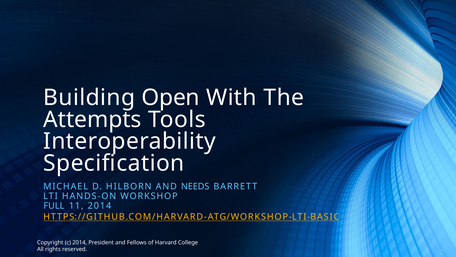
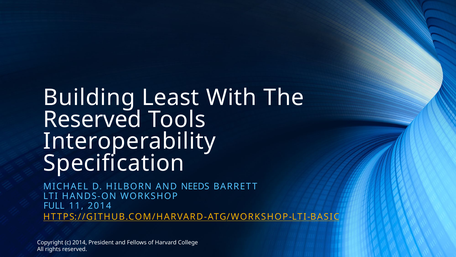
Open: Open -> Least
Attempts at (92, 119): Attempts -> Reserved
